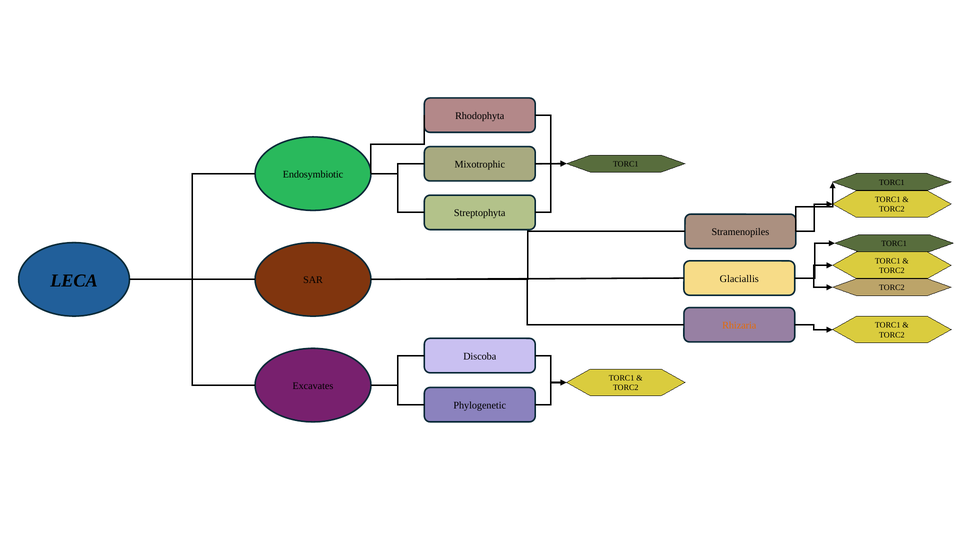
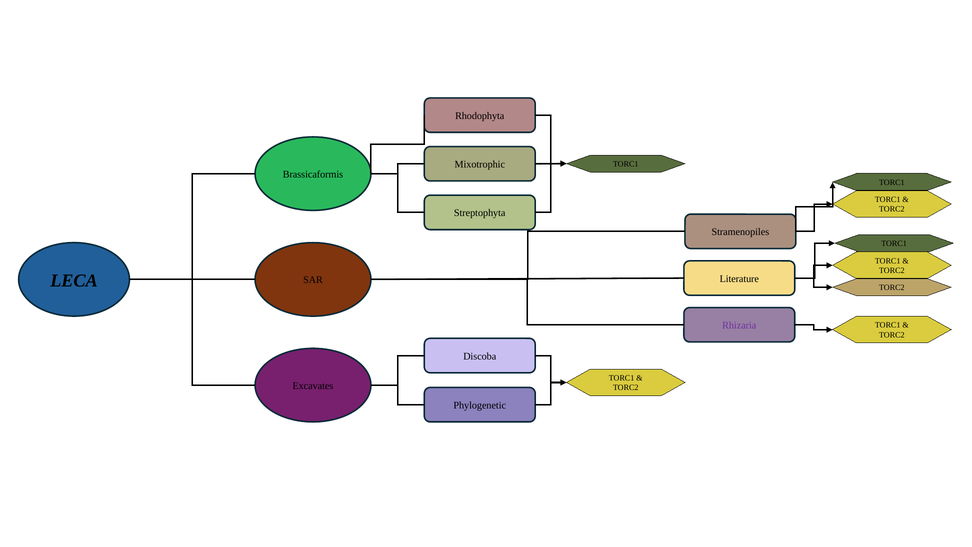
Endosymbiotic: Endosymbiotic -> Brassicaformis
Glaciallis: Glaciallis -> Literature
Rhizaria colour: orange -> purple
